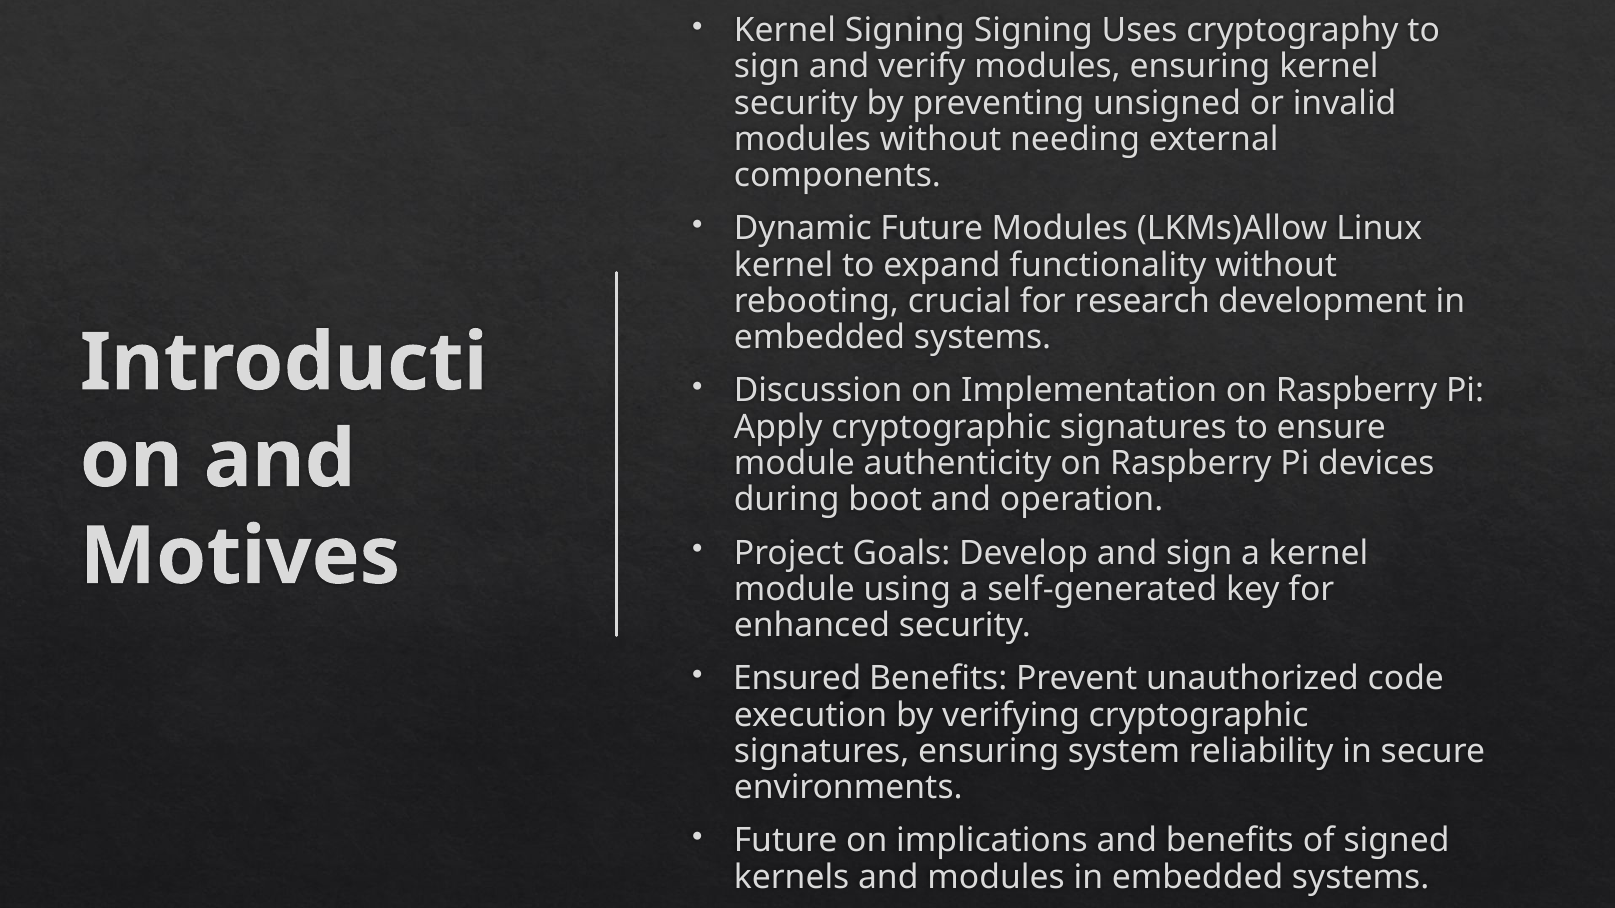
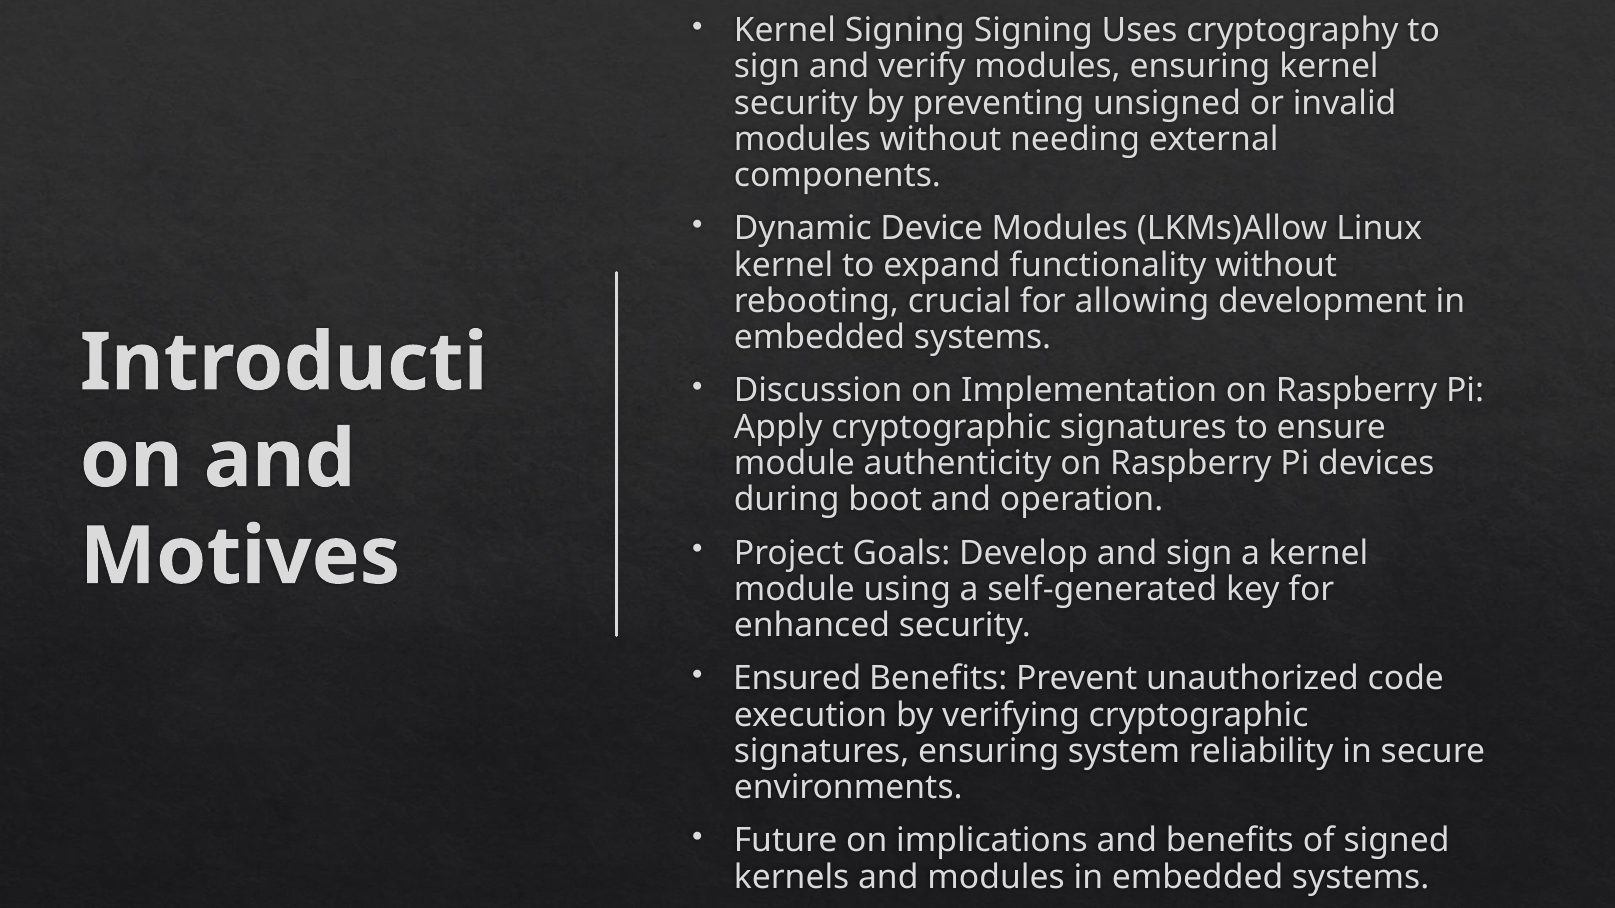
Dynamic Future: Future -> Device
research: research -> allowing
